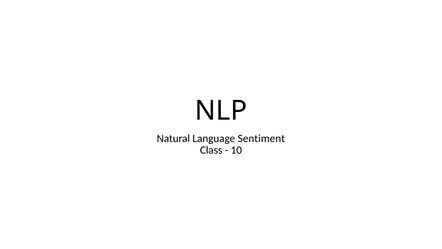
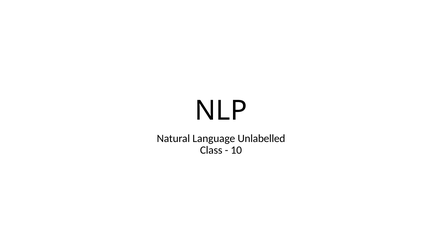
Sentiment: Sentiment -> Unlabelled
